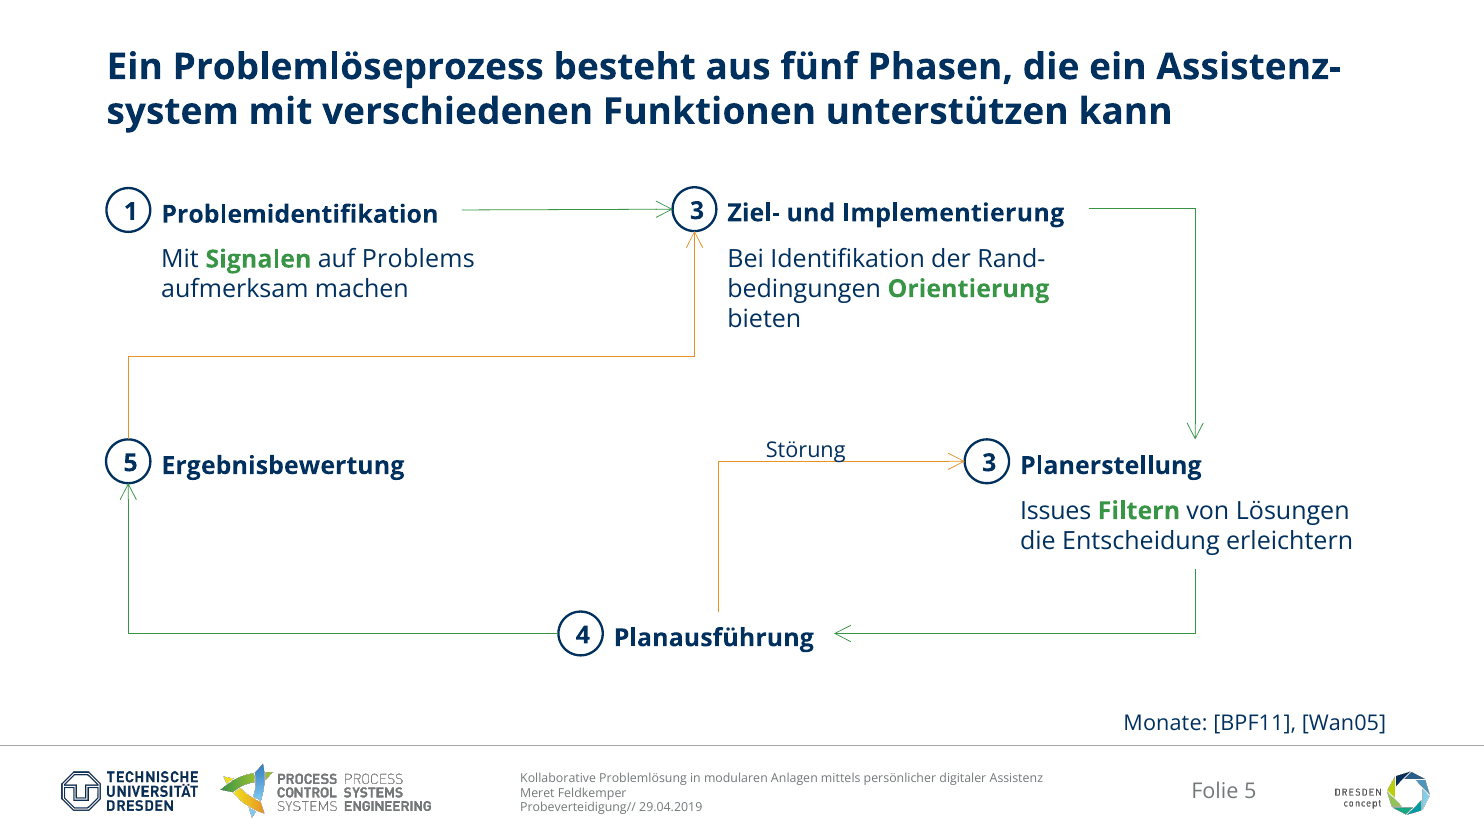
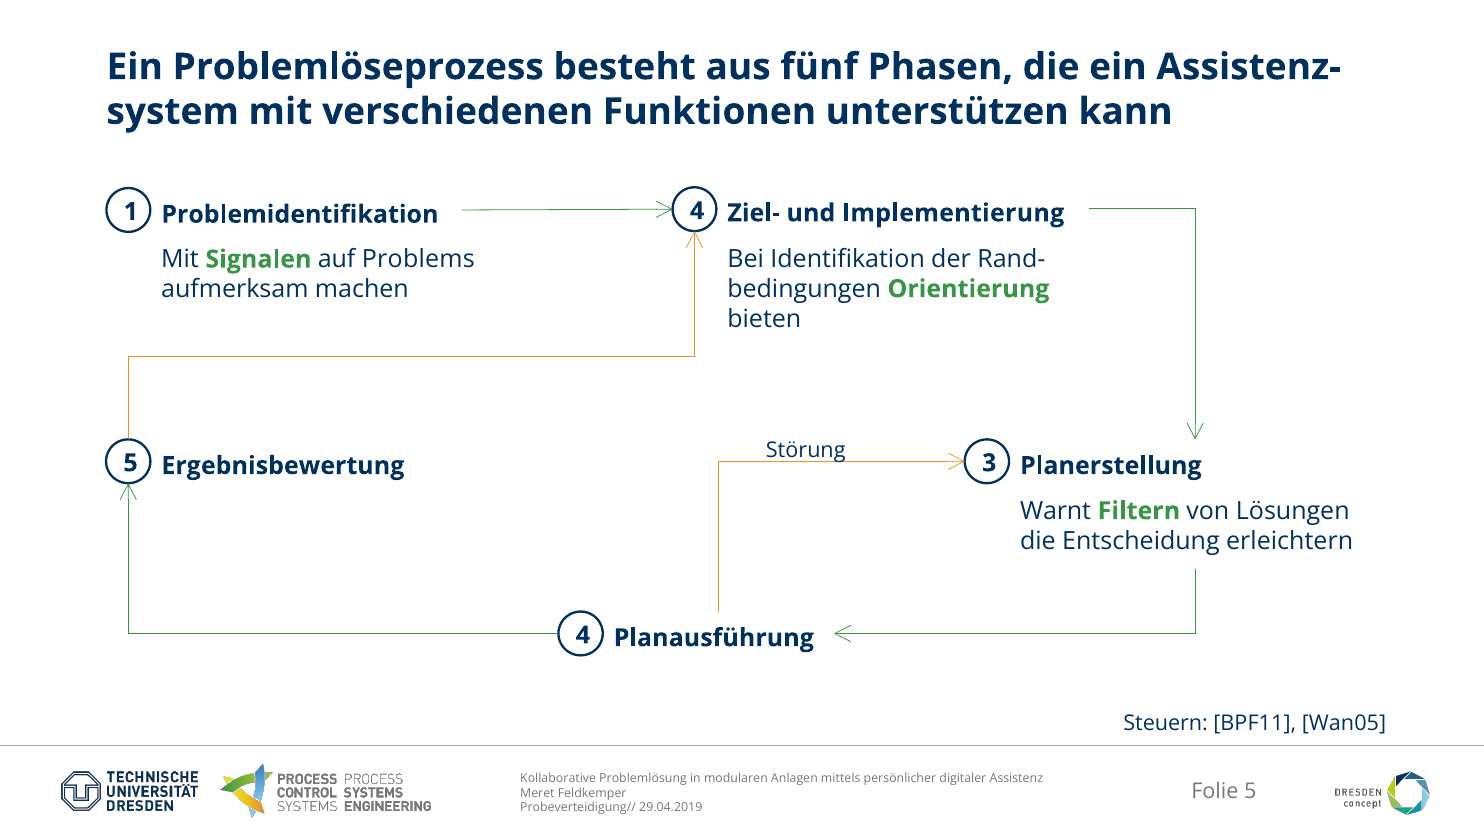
Problemidentifikation 3: 3 -> 4
Issues: Issues -> Warnt
Monate: Monate -> Steuern
